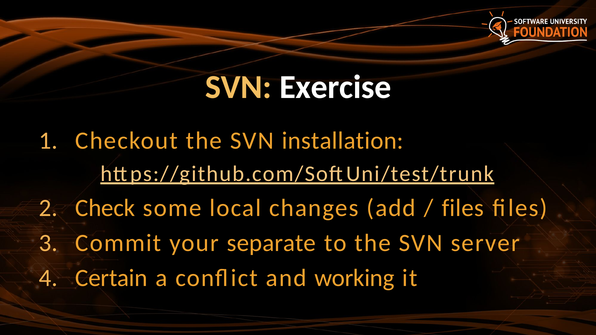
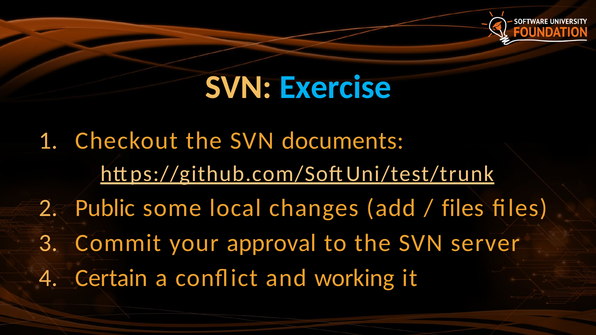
Exercise colour: white -> light blue
installation: installation -> documents
Check: Check -> Public
separate: separate -> approval
